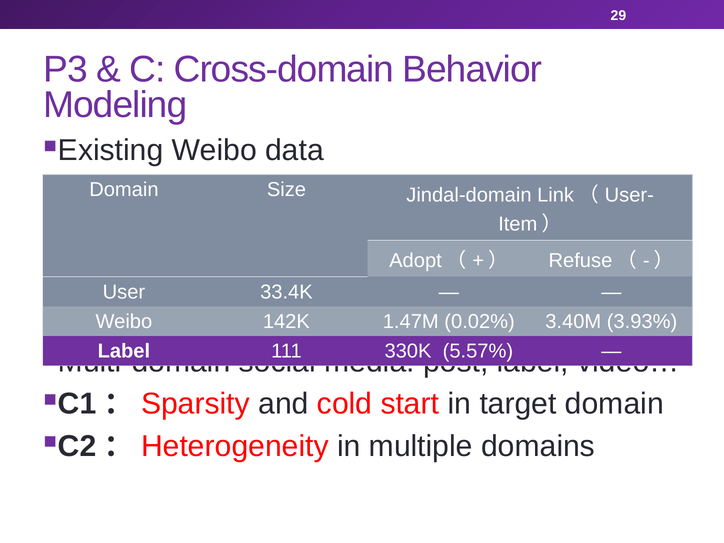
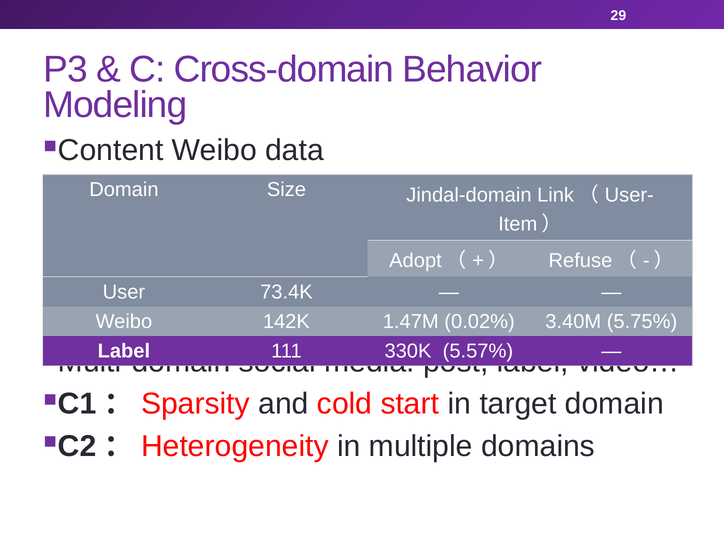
Existing: Existing -> Content
33.4K: 33.4K -> 73.4K
3.93%: 3.93% -> 5.75%
